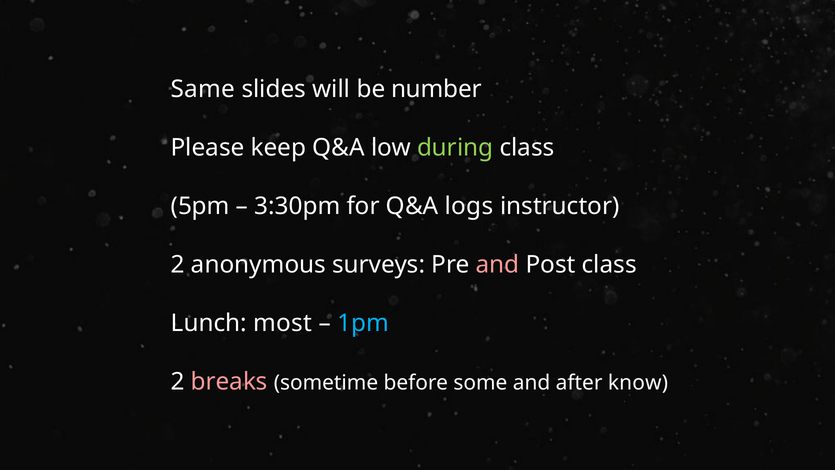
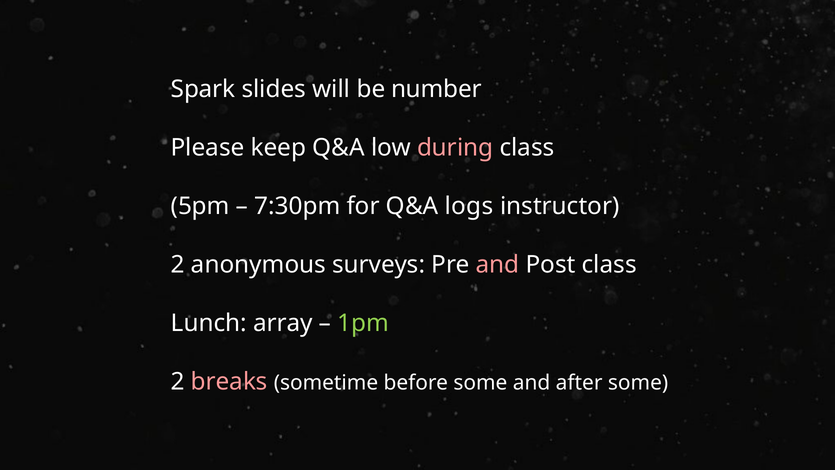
Same: Same -> Spark
during colour: light green -> pink
3:30pm: 3:30pm -> 7:30pm
most: most -> array
1pm colour: light blue -> light green
after know: know -> some
